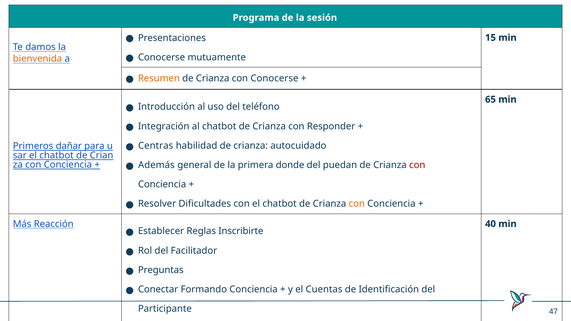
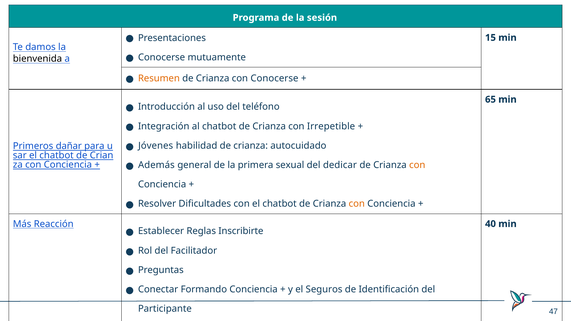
bienvenida colour: orange -> black
Responder: Responder -> Irrepetible
Centras: Centras -> Jóvenes
donde: donde -> sexual
puedan: puedan -> dedicar
con at (417, 165) colour: red -> orange
Cuentas: Cuentas -> Seguros
